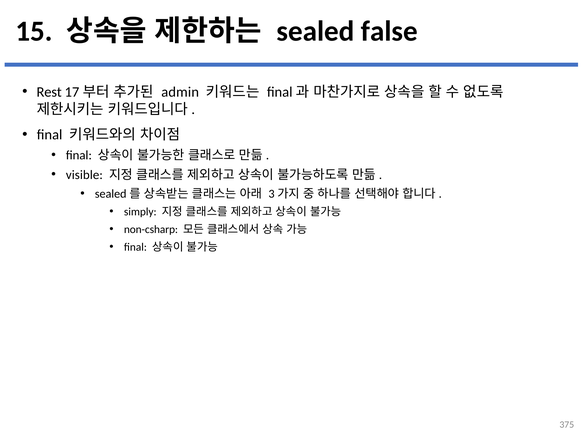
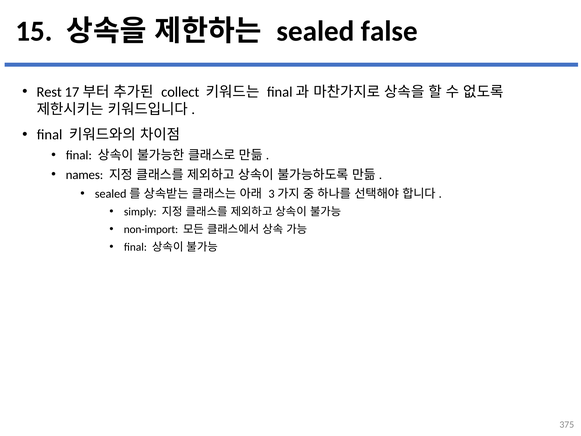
admin: admin -> collect
visible: visible -> names
non-csharp: non-csharp -> non-import
